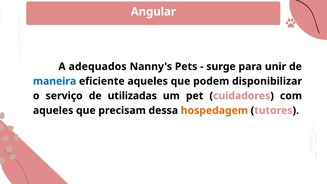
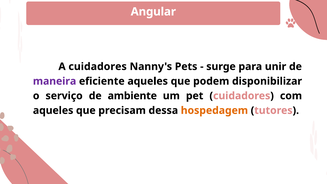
A adequados: adequados -> cuidadores
maneira colour: blue -> purple
utilizadas: utilizadas -> ambiente
